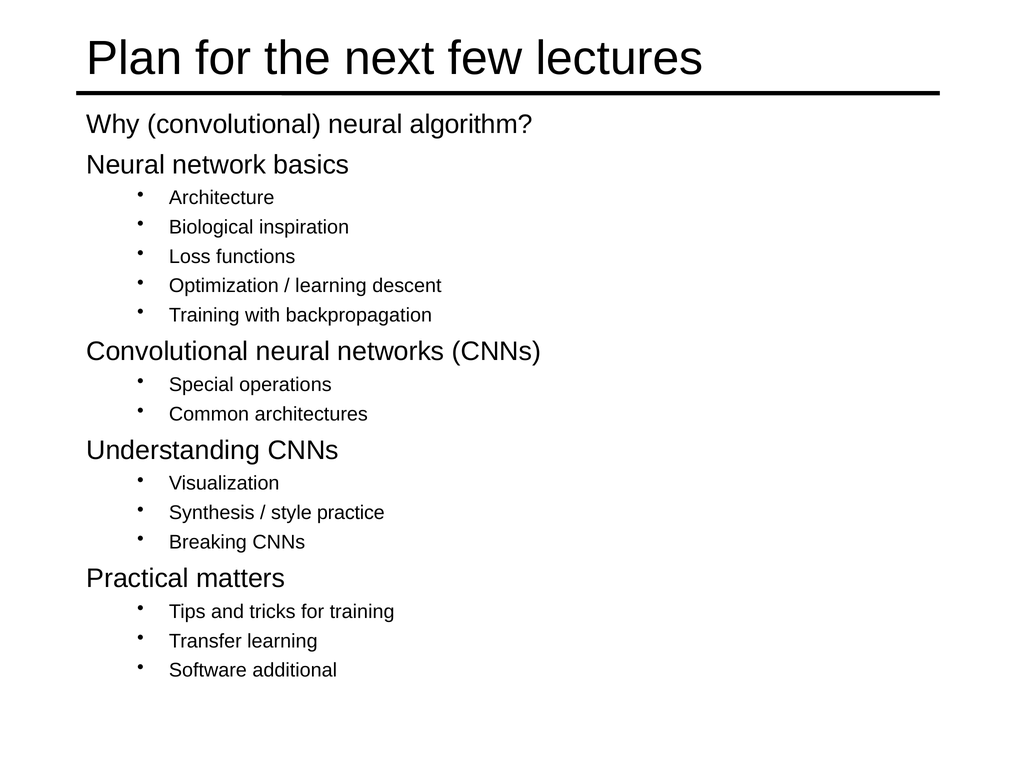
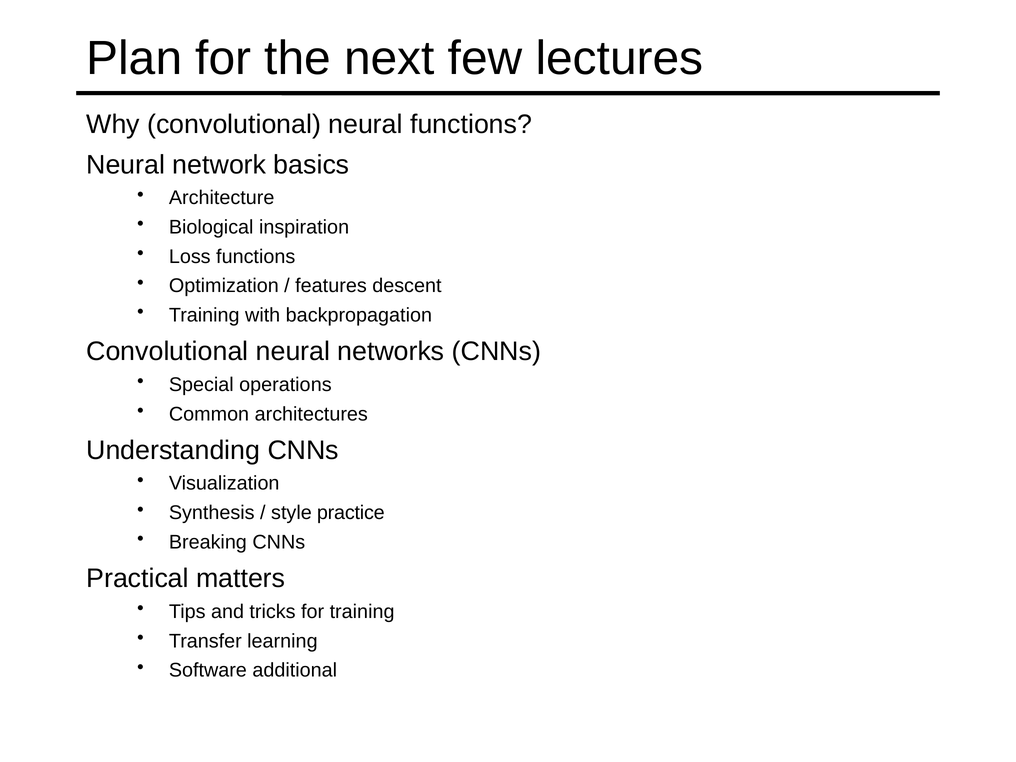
neural algorithm: algorithm -> functions
learning at (331, 286): learning -> features
